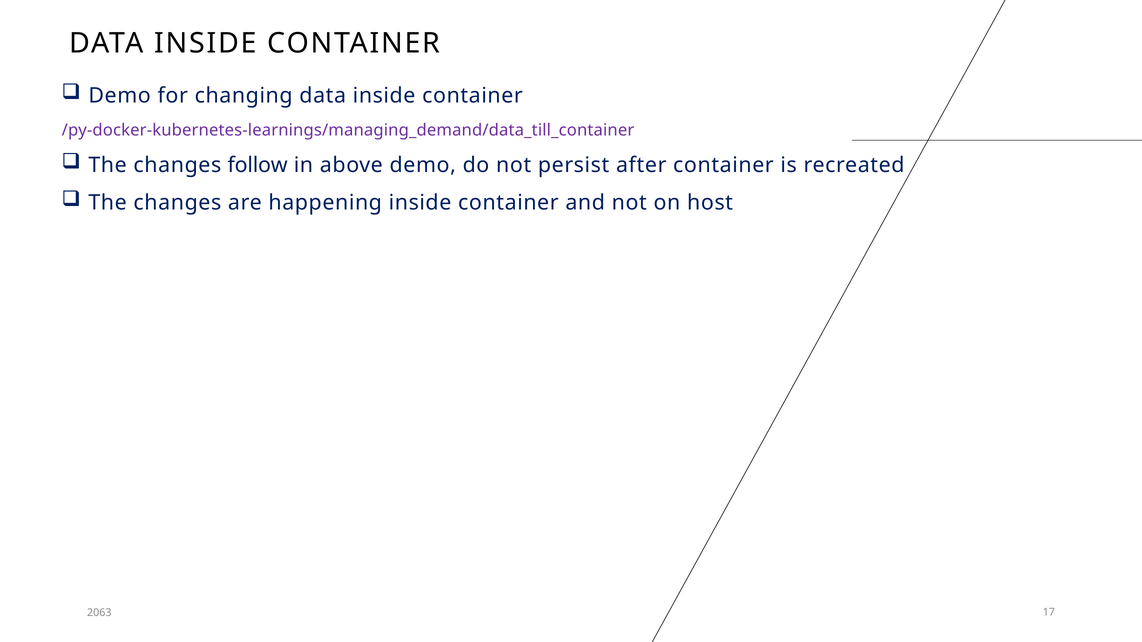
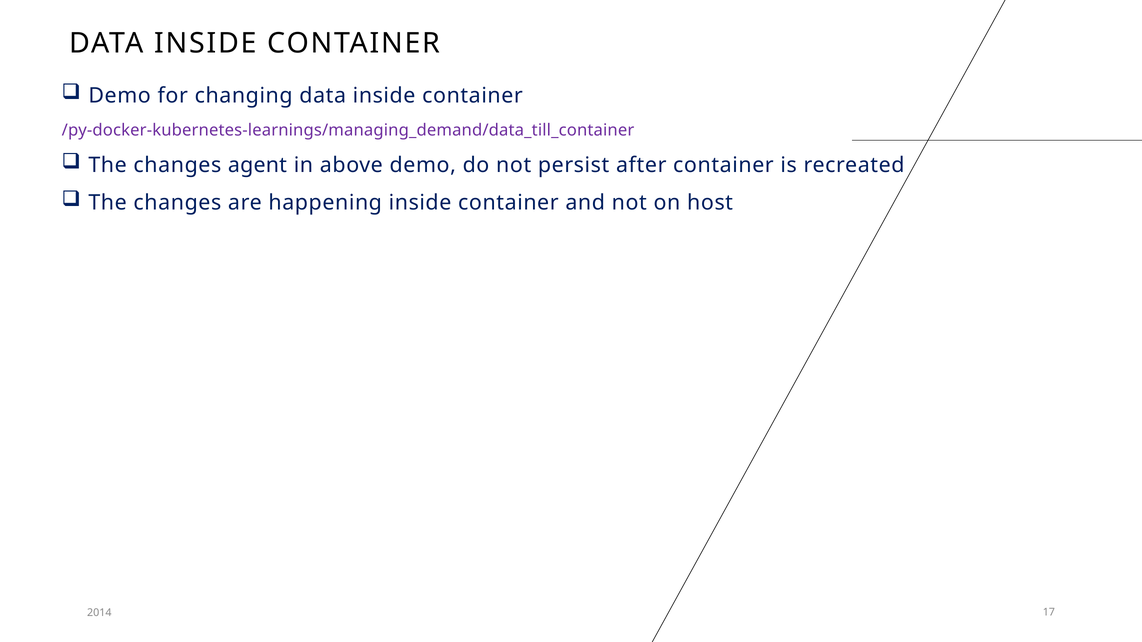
follow: follow -> agent
2063: 2063 -> 2014
